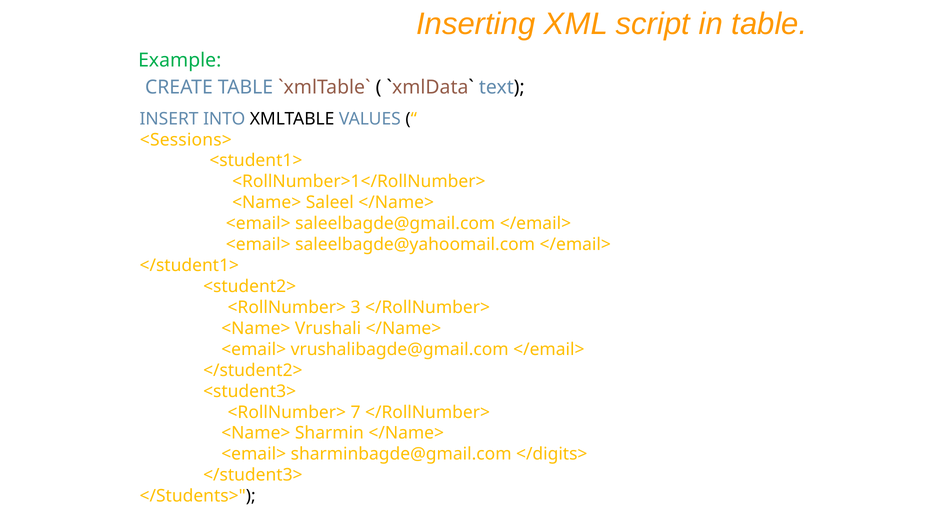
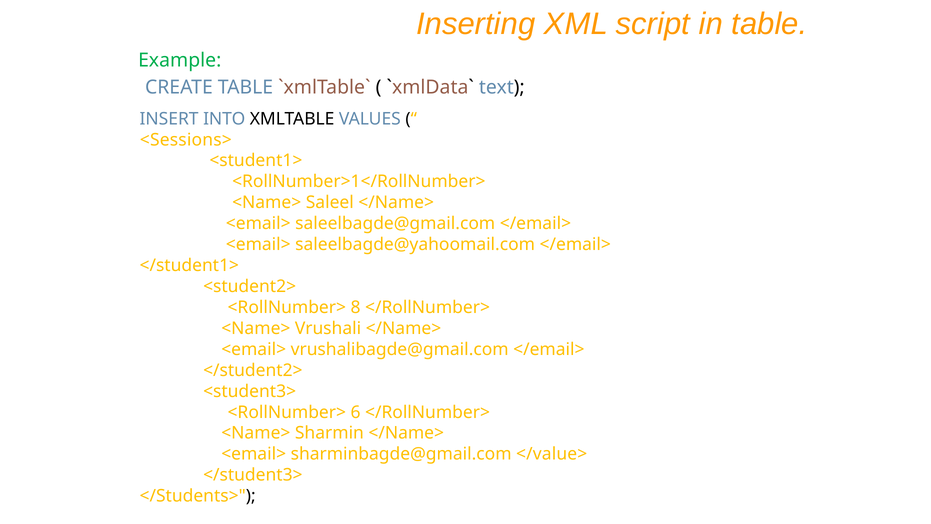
3: 3 -> 8
7: 7 -> 6
</digits>: </digits> -> </value>
